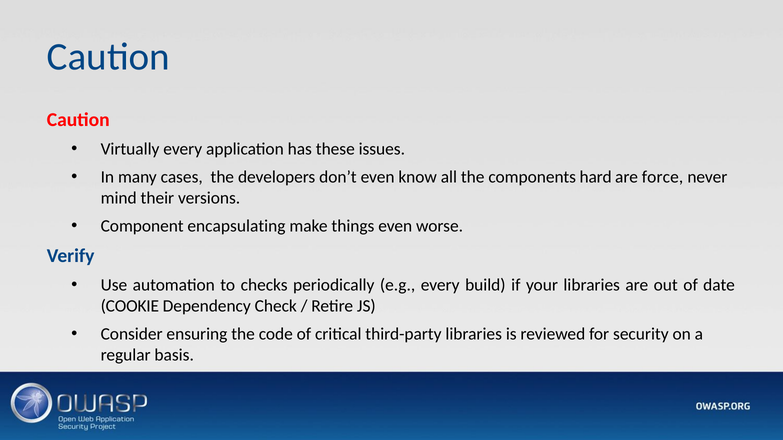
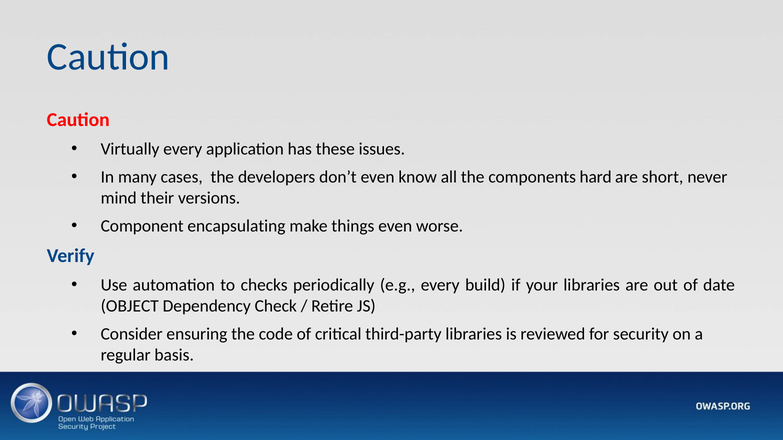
force: force -> short
COOKIE: COOKIE -> OBJECT
